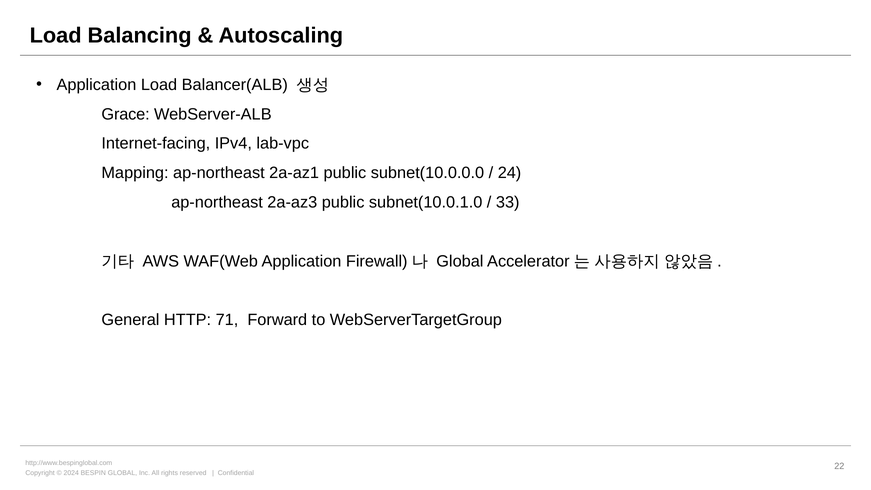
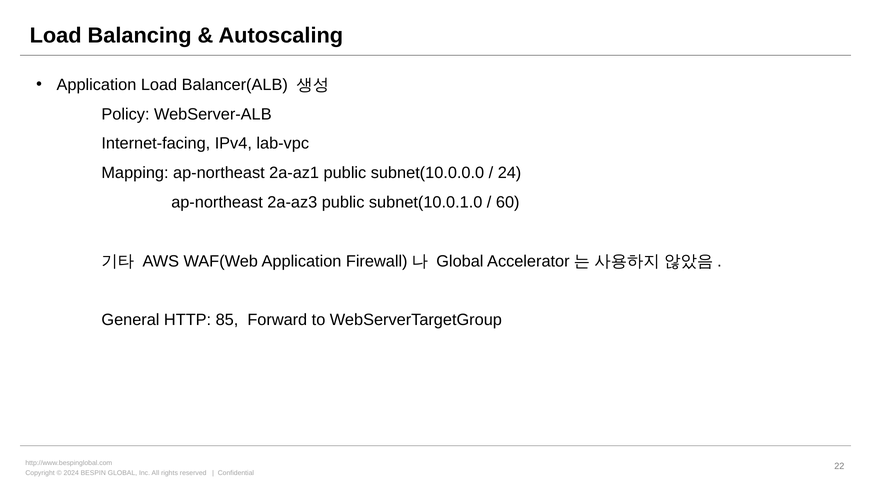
Grace: Grace -> Policy
33: 33 -> 60
71: 71 -> 85
